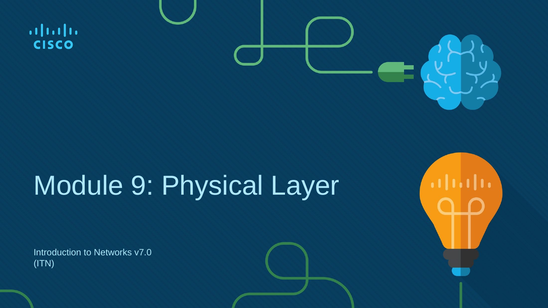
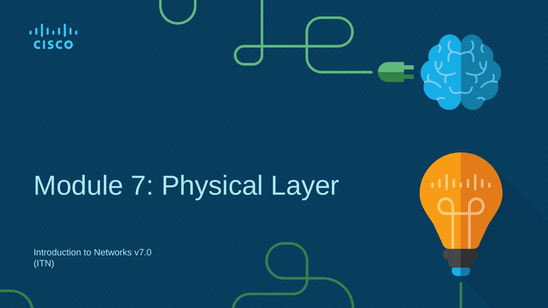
9: 9 -> 7
